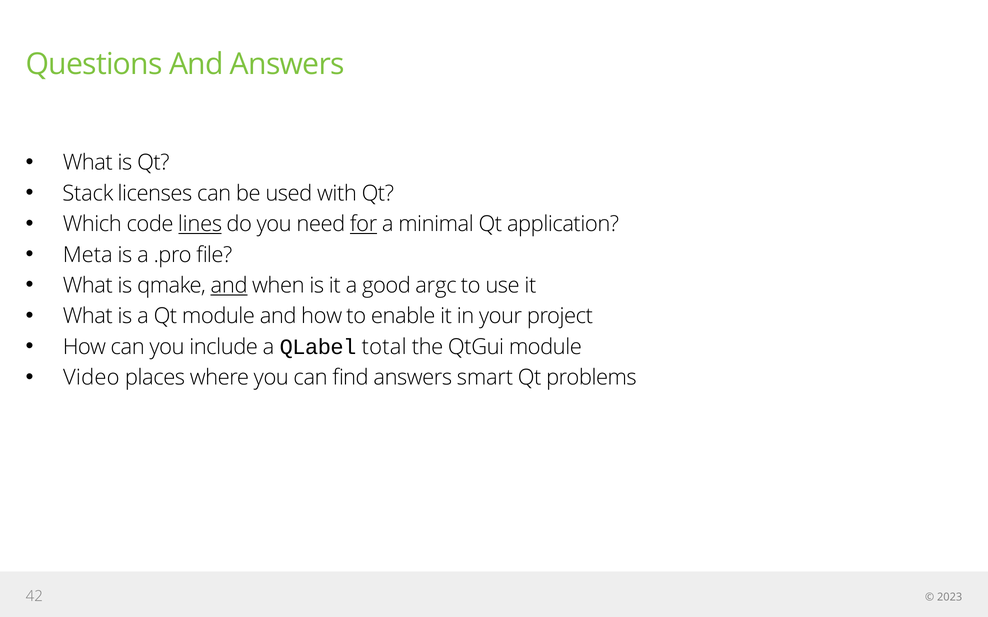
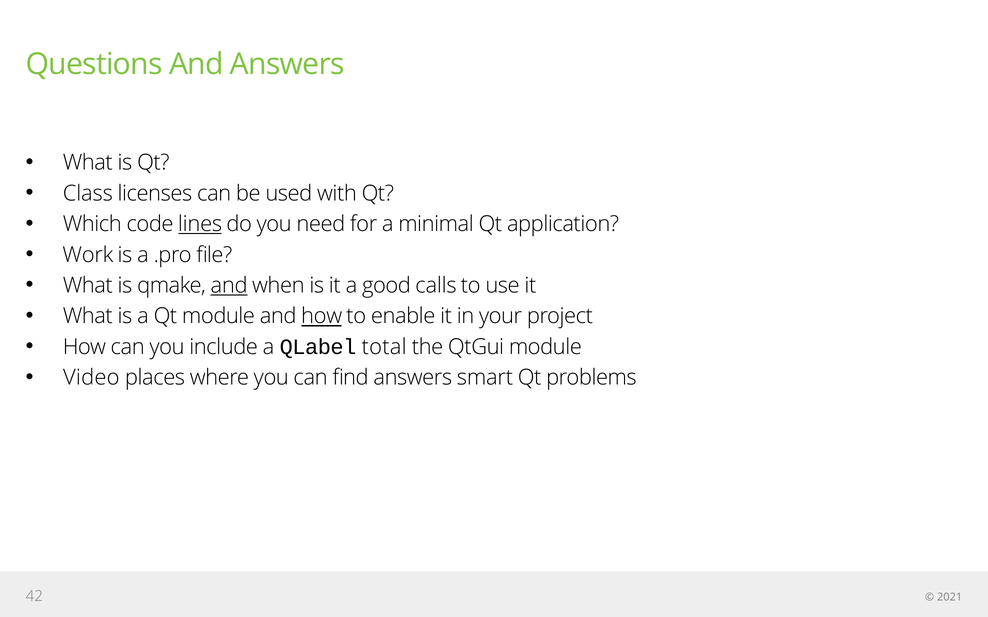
Stack: Stack -> Class
for underline: present -> none
Meta: Meta -> Work
argc: argc -> calls
how at (322, 316) underline: none -> present
2023: 2023 -> 2021
